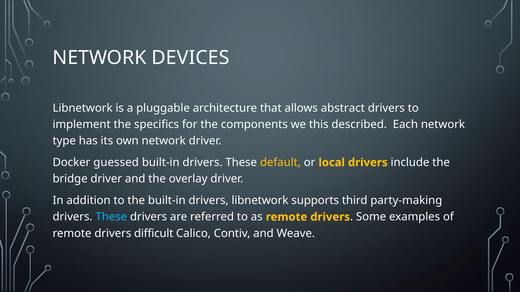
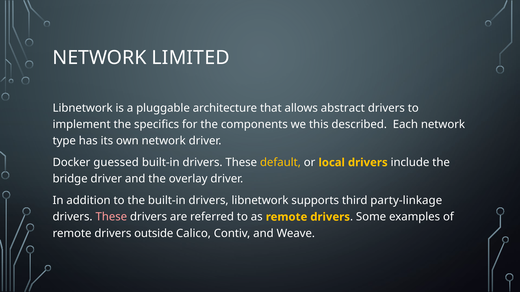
DEVICES: DEVICES -> LIMITED
party-making: party-making -> party-linkage
These at (111, 217) colour: light blue -> pink
difficult: difficult -> outside
